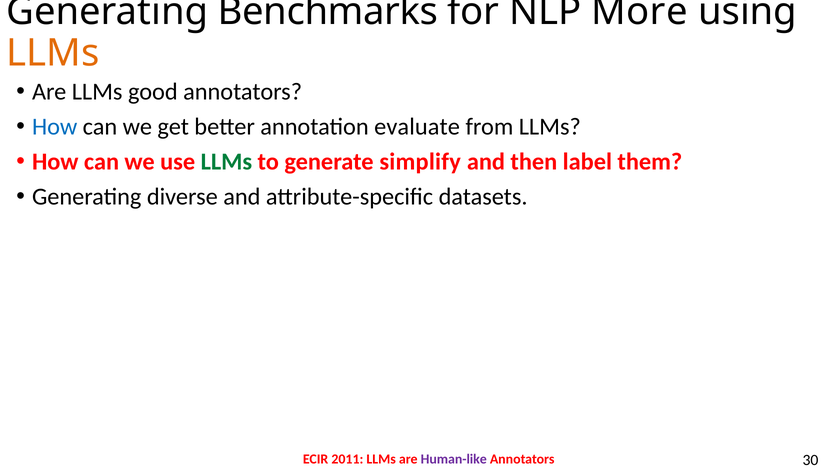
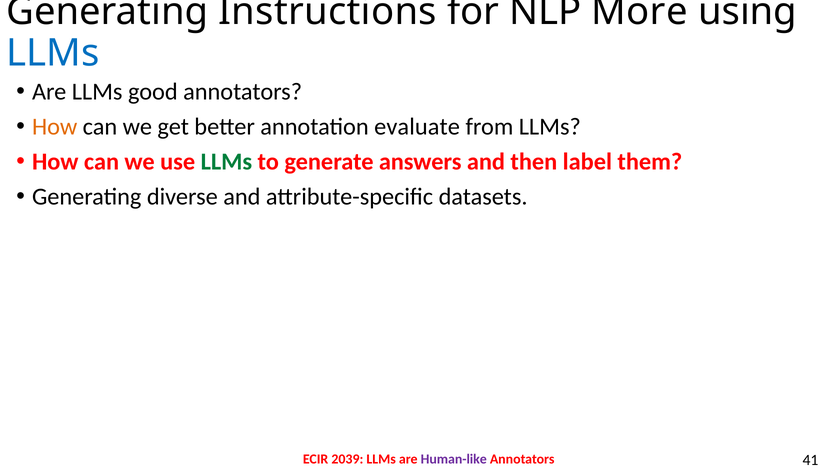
Benchmarks: Benchmarks -> Instructions
LLMs at (53, 53) colour: orange -> blue
How at (55, 127) colour: blue -> orange
simplify: simplify -> answers
2011: 2011 -> 2039
30: 30 -> 41
